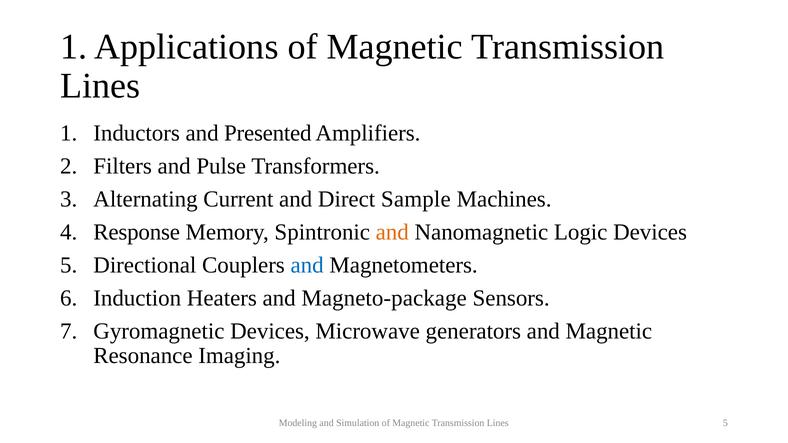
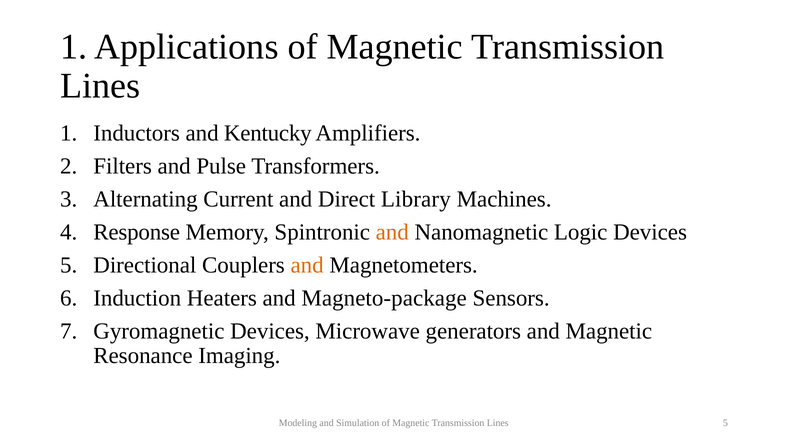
Presented: Presented -> Kentucky
Sample: Sample -> Library
and at (307, 265) colour: blue -> orange
